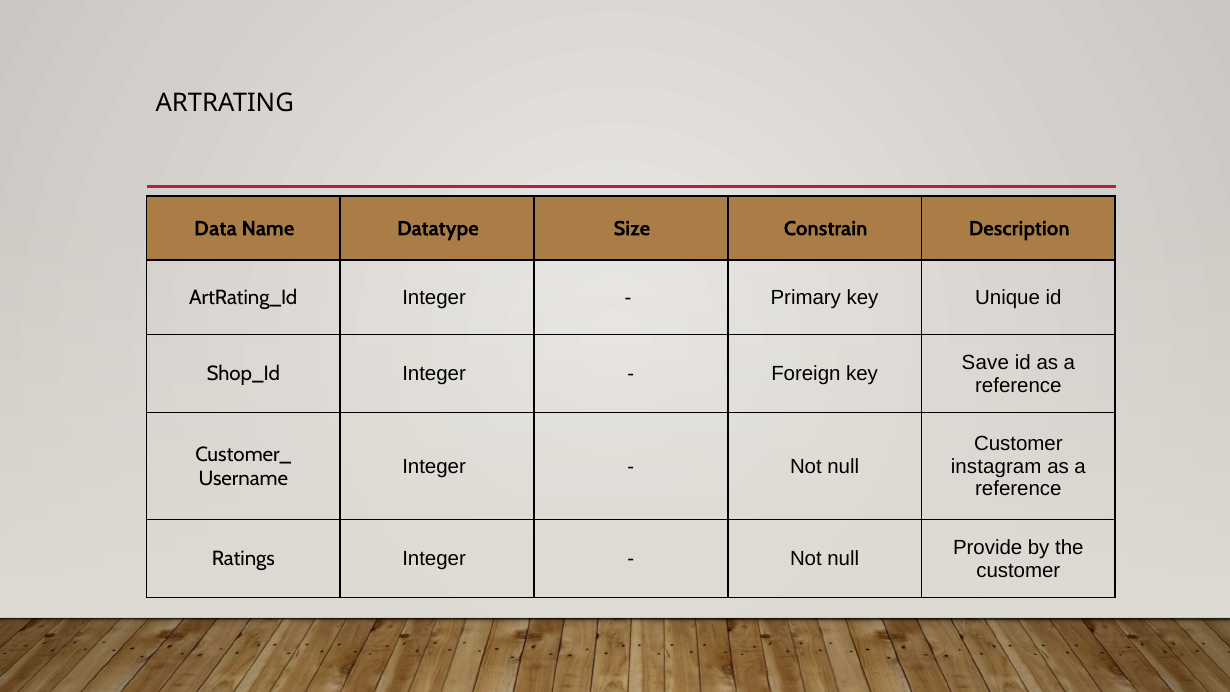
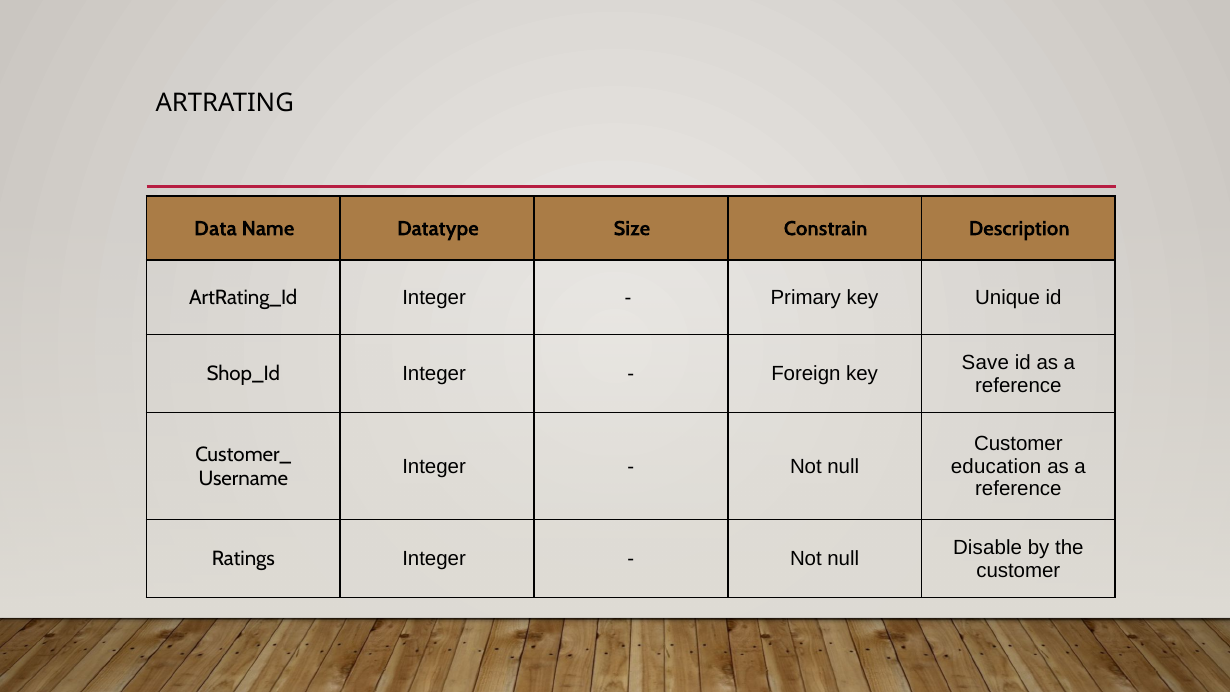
instagram: instagram -> education
Provide: Provide -> Disable
